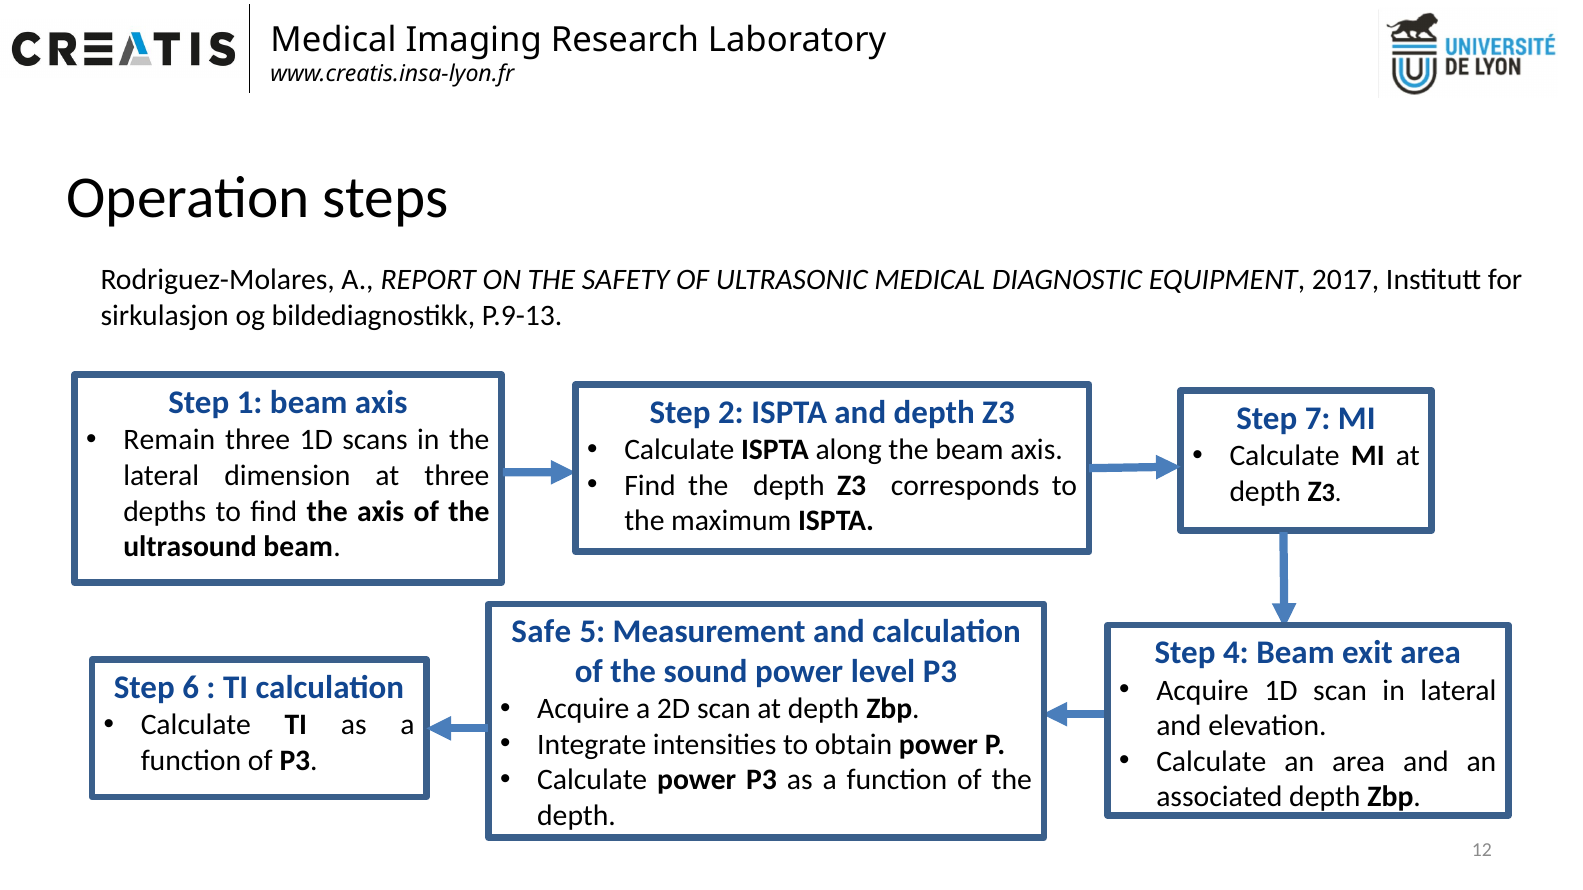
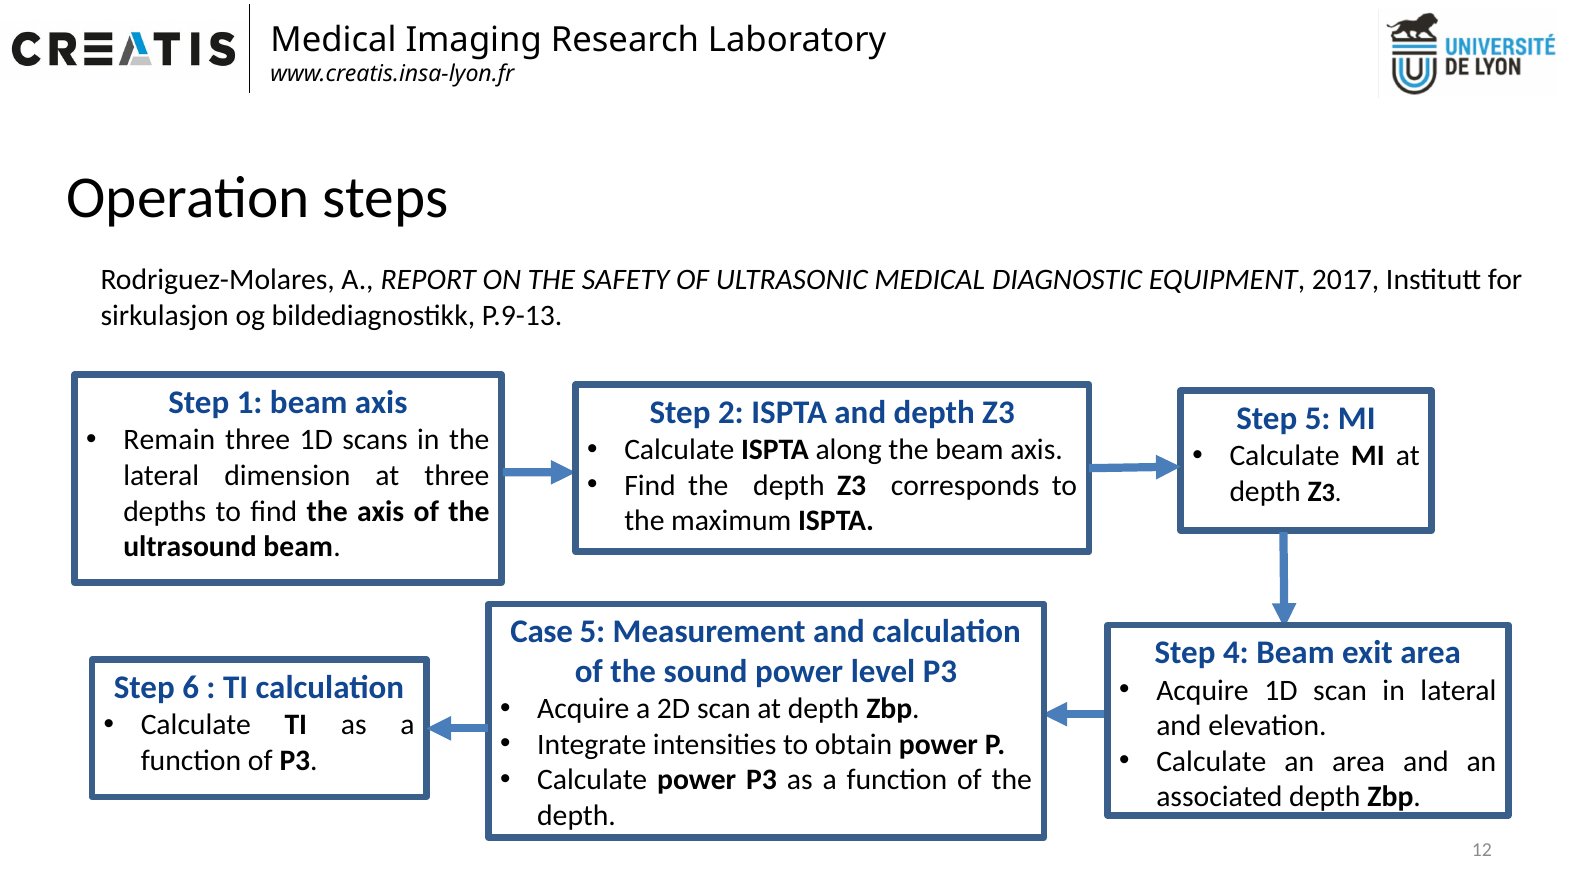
Step 7: 7 -> 5
Safe: Safe -> Case
